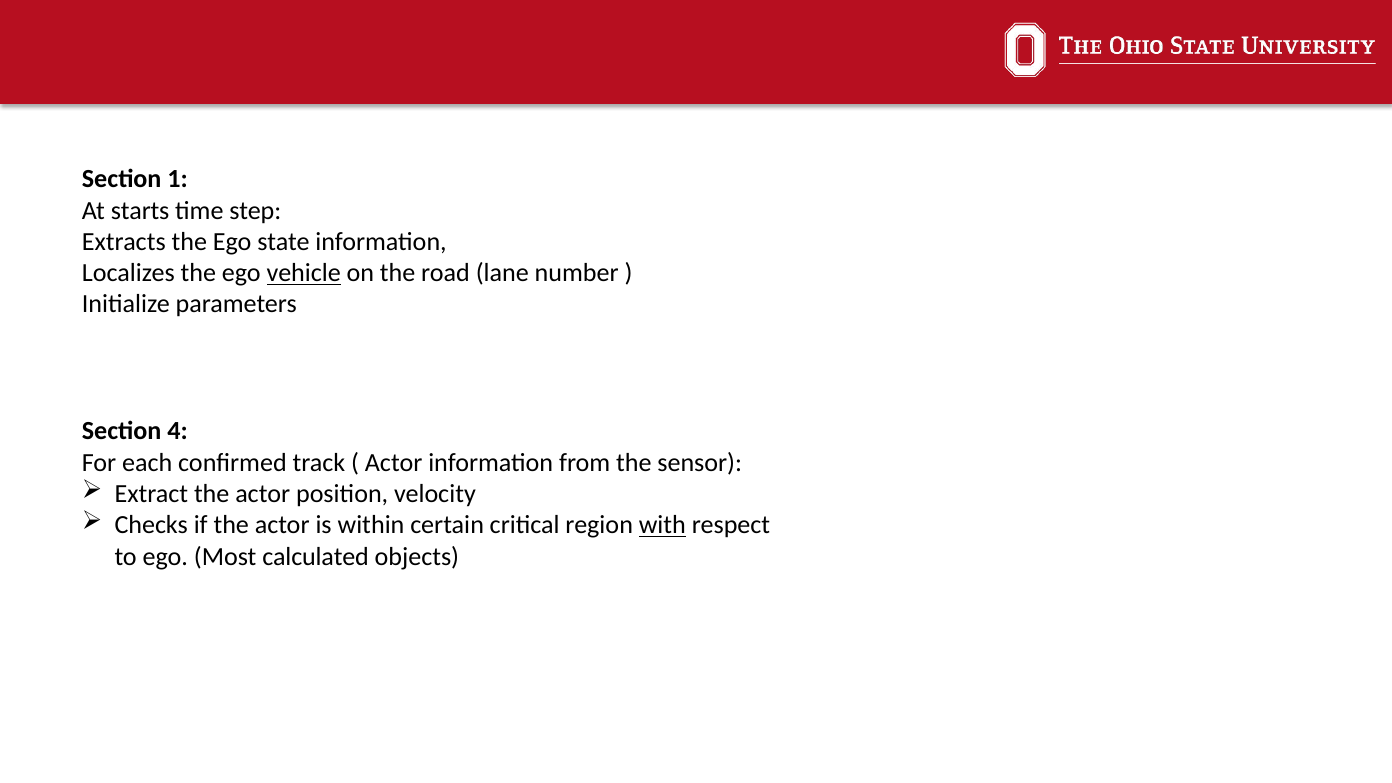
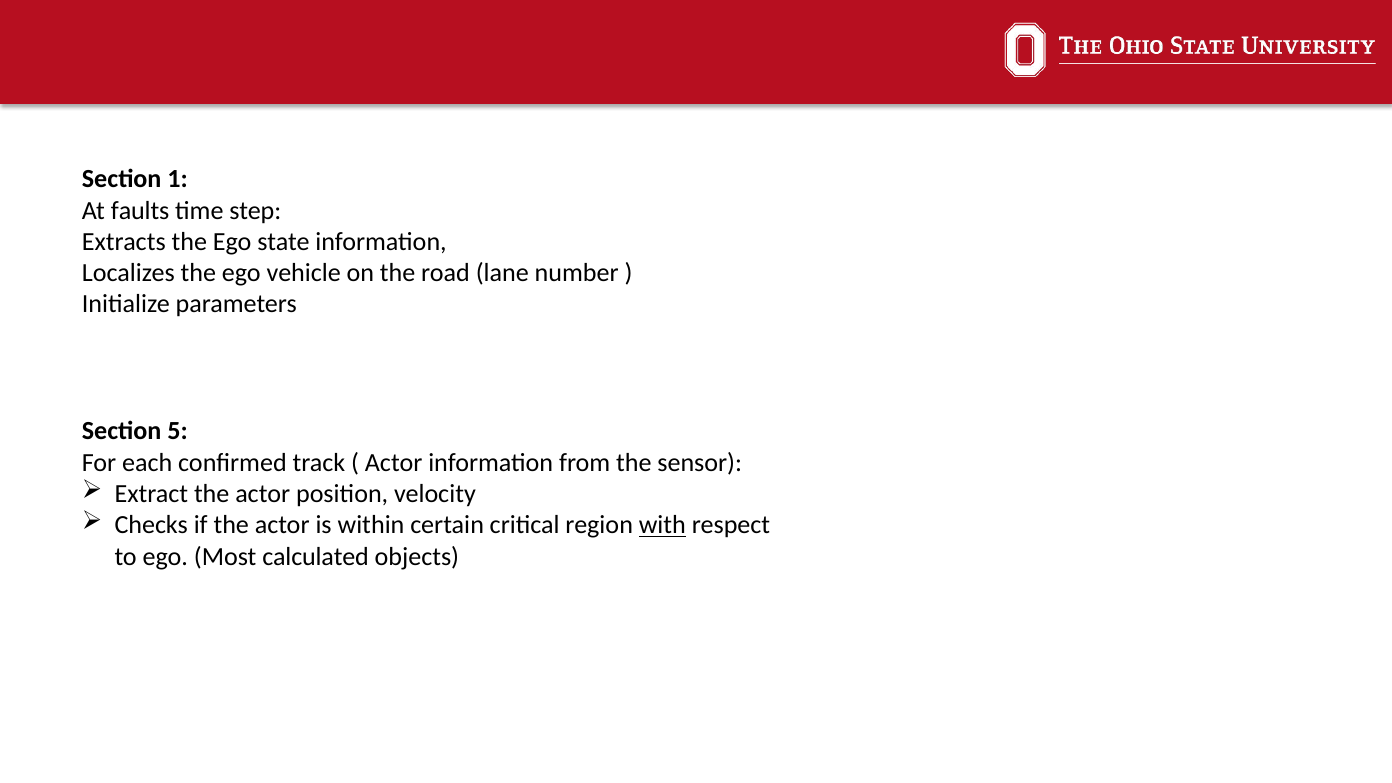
starts: starts -> faults
vehicle underline: present -> none
4: 4 -> 5
